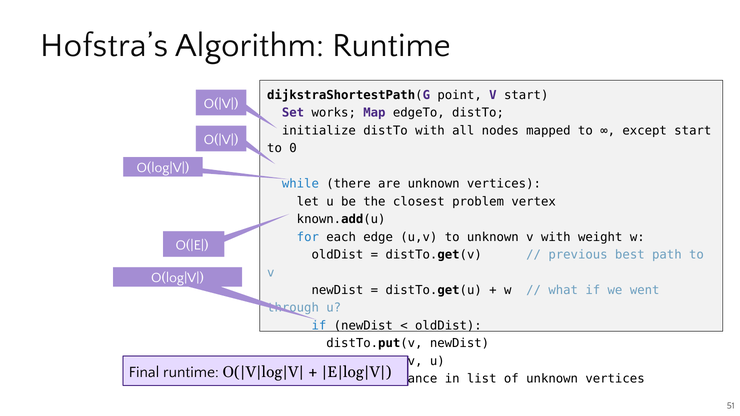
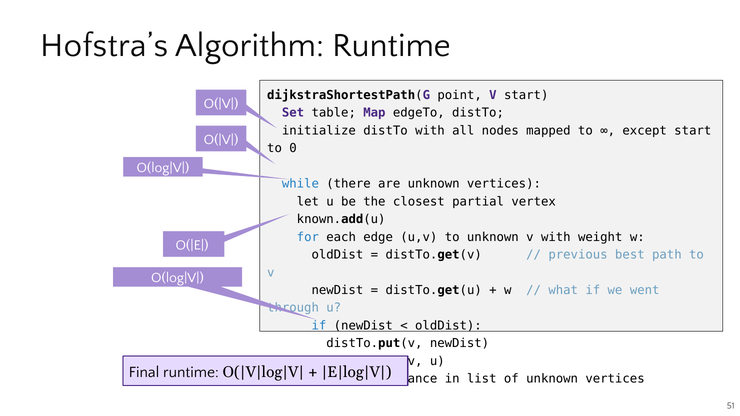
works: works -> table
problem: problem -> partial
